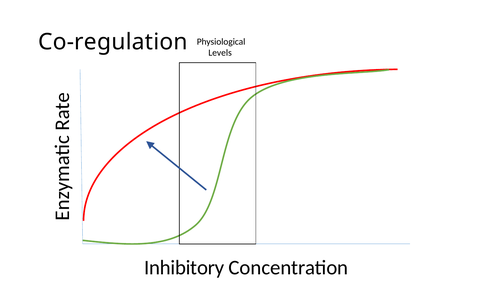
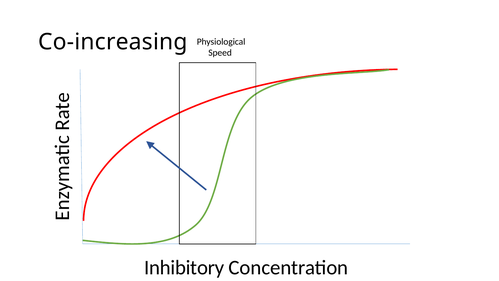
Co-regulation: Co-regulation -> Co-increasing
Levels: Levels -> Speed
